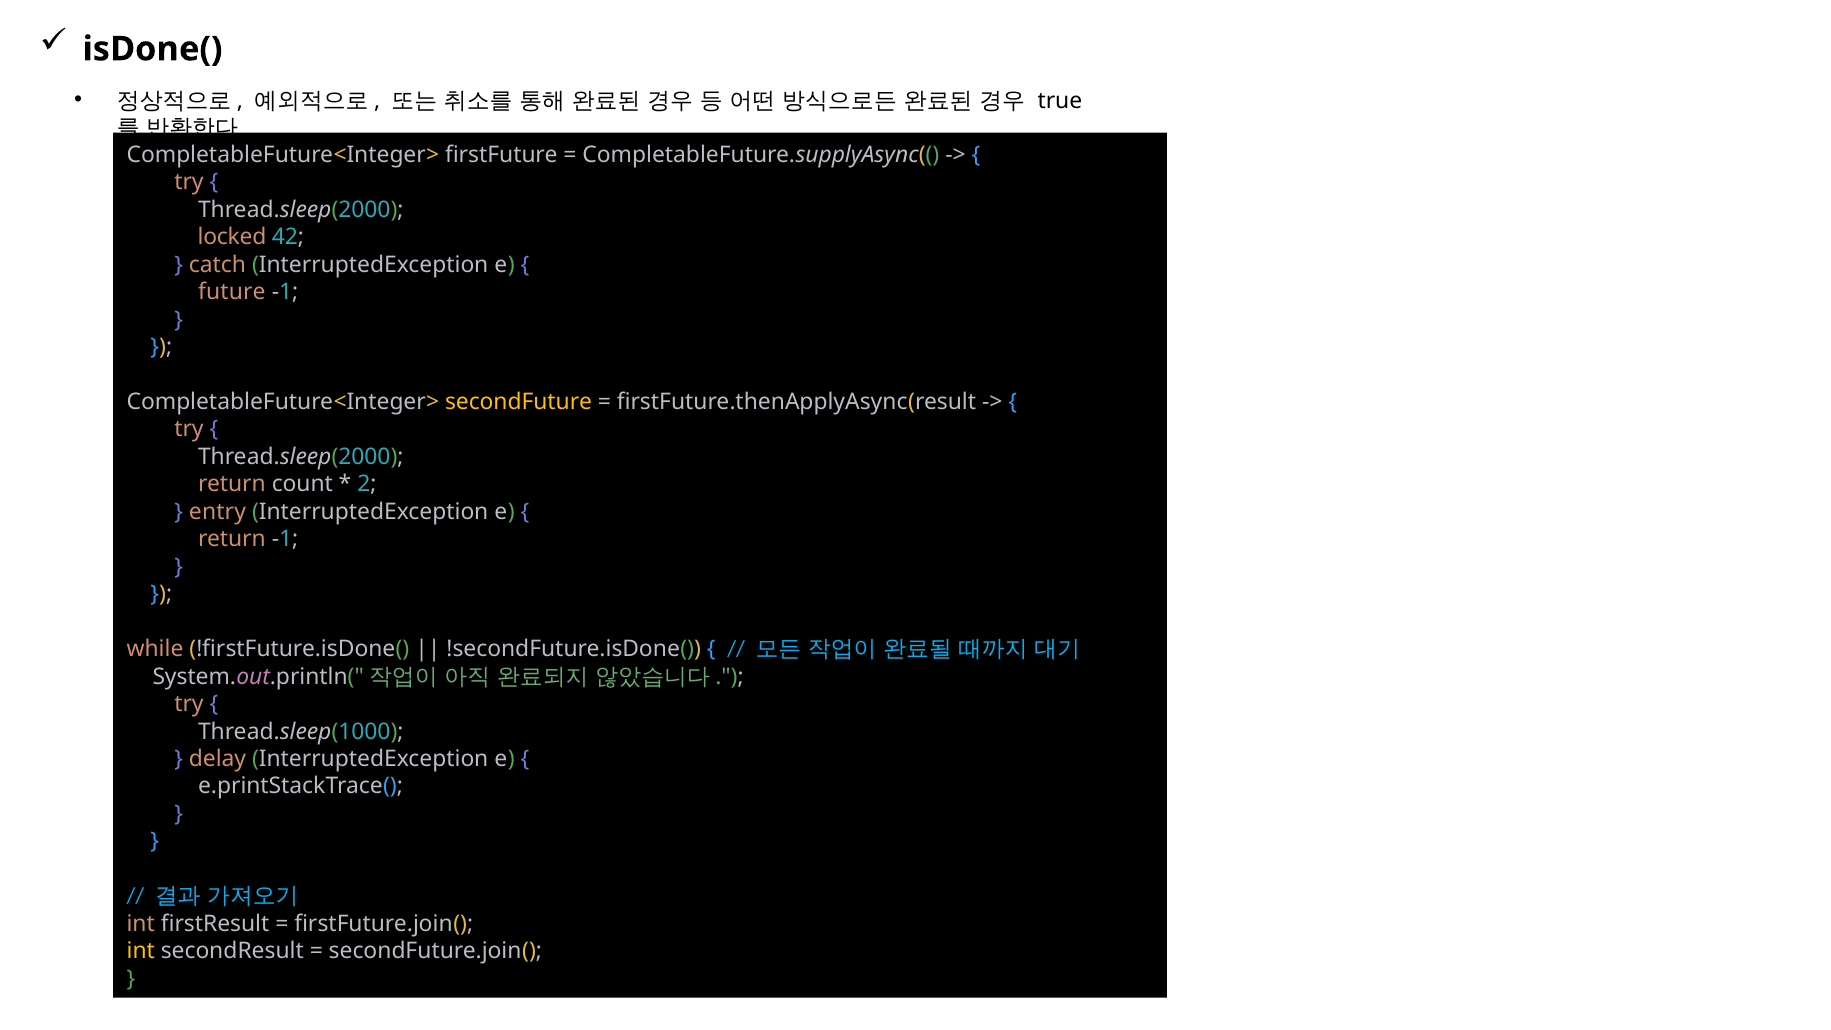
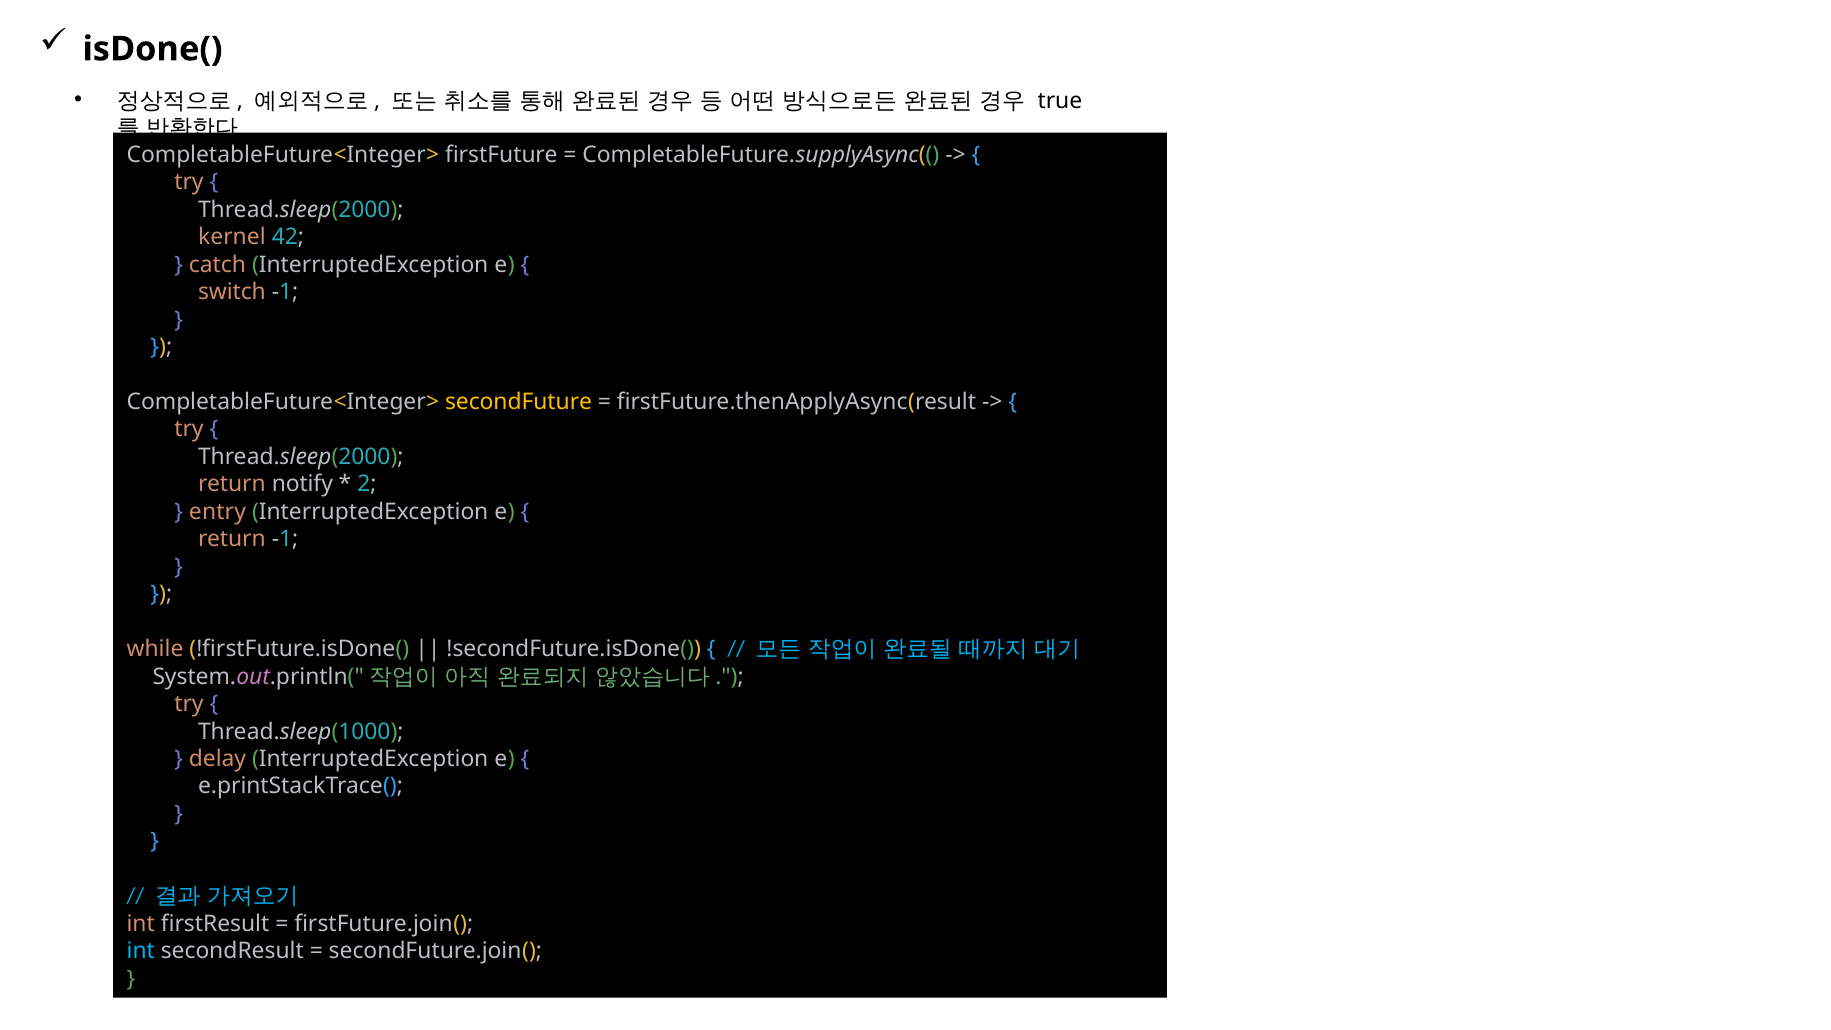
locked: locked -> kernel
future: future -> switch
count: count -> notify
int at (141, 951) colour: yellow -> light blue
